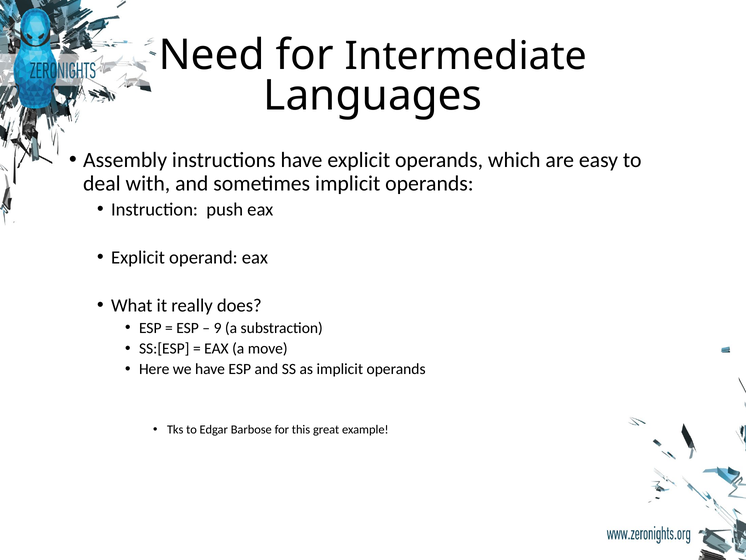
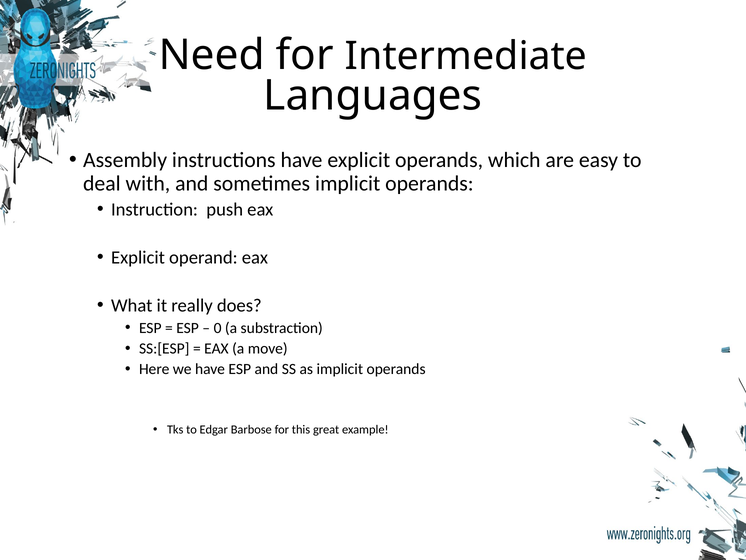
9: 9 -> 0
